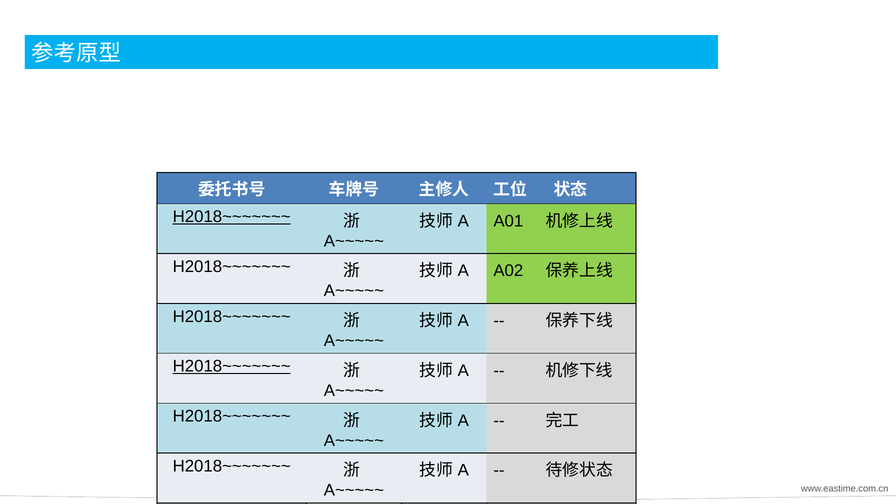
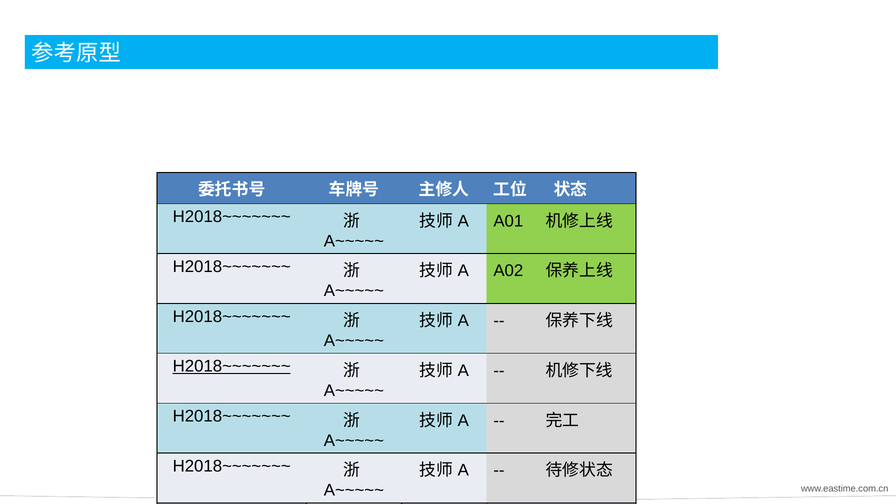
H2018~~~~~~~ at (232, 217) underline: present -> none
